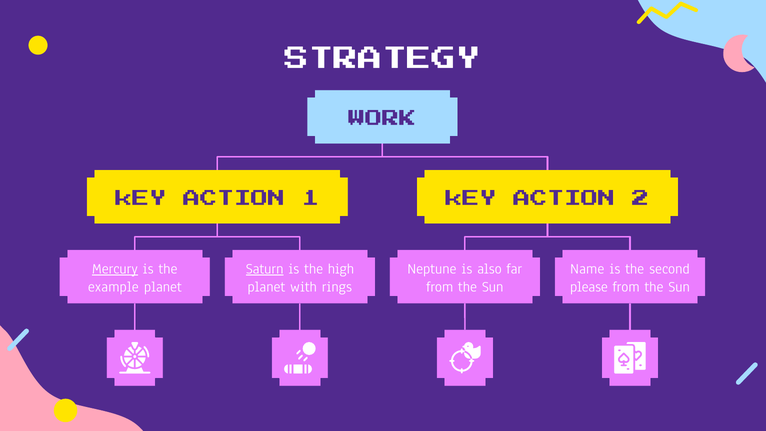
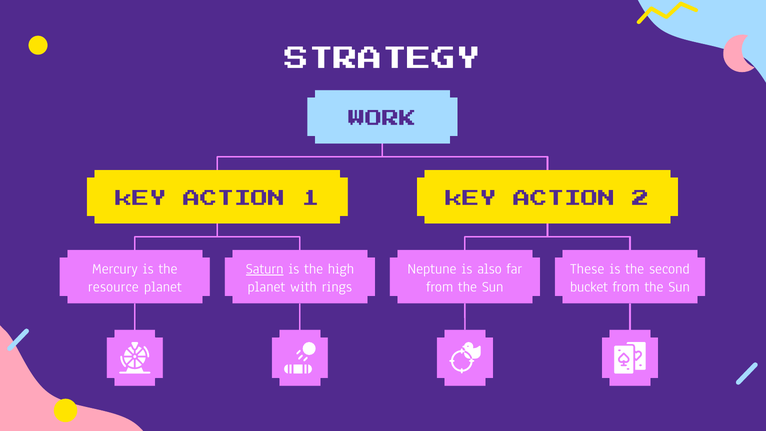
Mercury underline: present -> none
Name: Name -> These
example: example -> resource
please: please -> bucket
